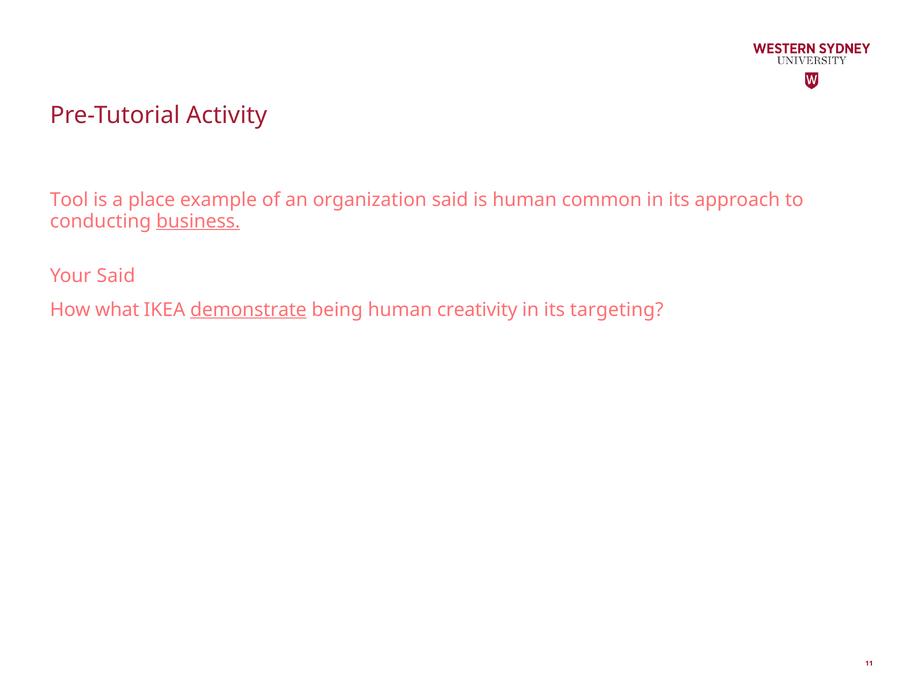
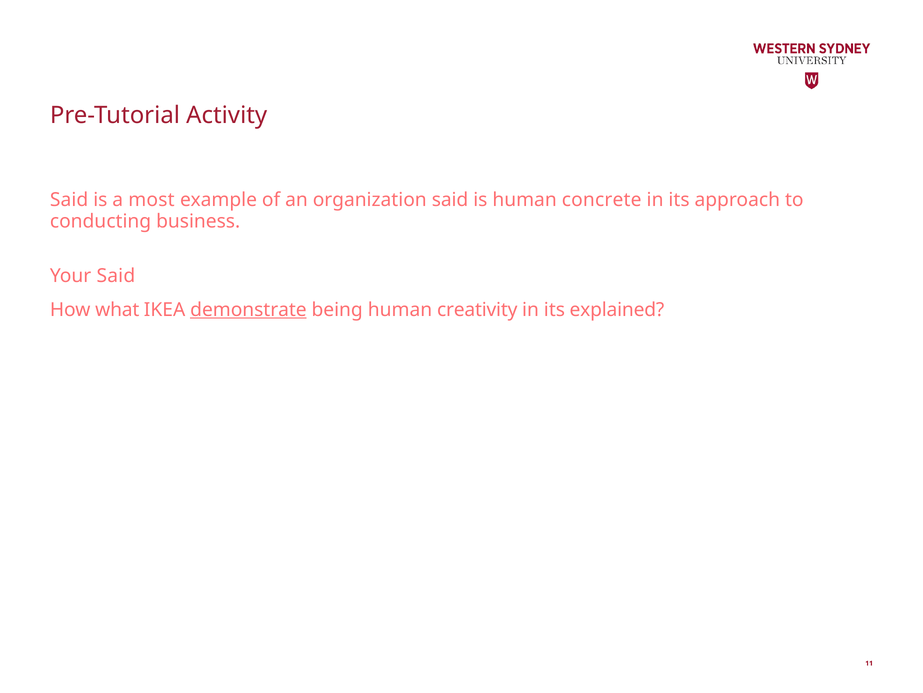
Tool at (69, 200): Tool -> Said
place: place -> most
common: common -> concrete
business underline: present -> none
targeting: targeting -> explained
